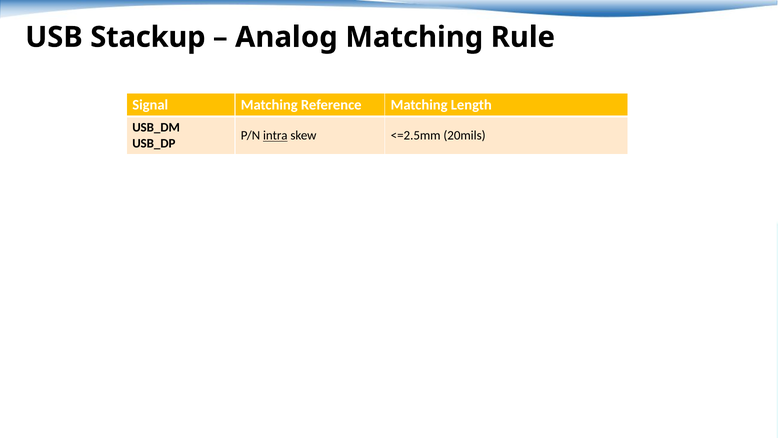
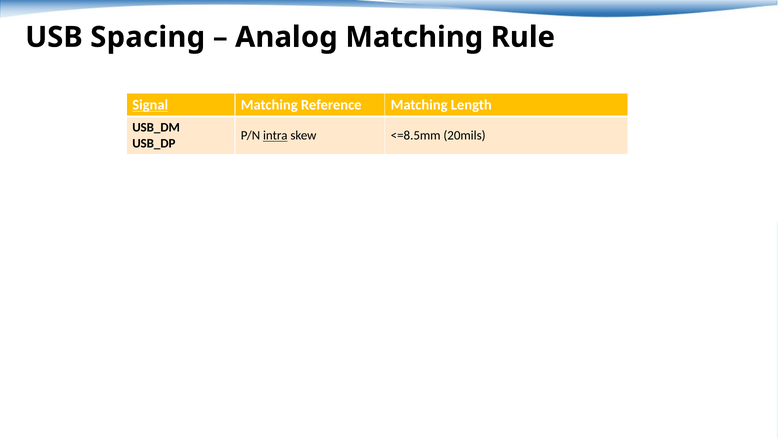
Stackup: Stackup -> Spacing
Signal underline: none -> present
<=2.5mm: <=2.5mm -> <=8.5mm
